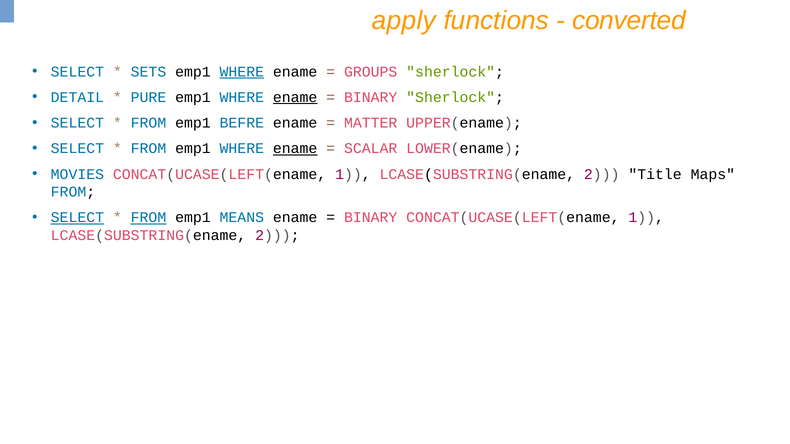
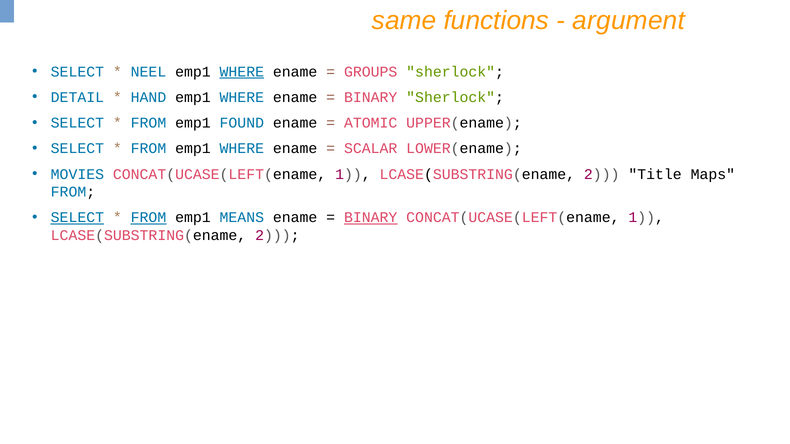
apply: apply -> same
converted: converted -> argument
SETS: SETS -> NEEL
PURE: PURE -> HAND
ename at (295, 97) underline: present -> none
BEFRE: BEFRE -> FOUND
MATTER: MATTER -> ATOMIC
ename at (295, 149) underline: present -> none
BINARY at (371, 218) underline: none -> present
